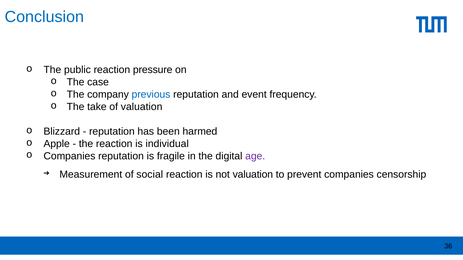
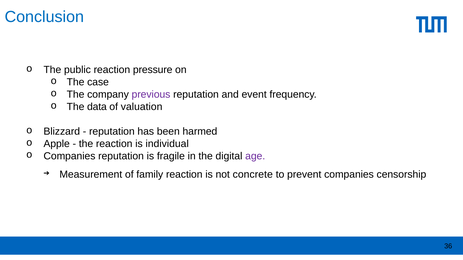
previous colour: blue -> purple
take: take -> data
social: social -> family
not valuation: valuation -> concrete
